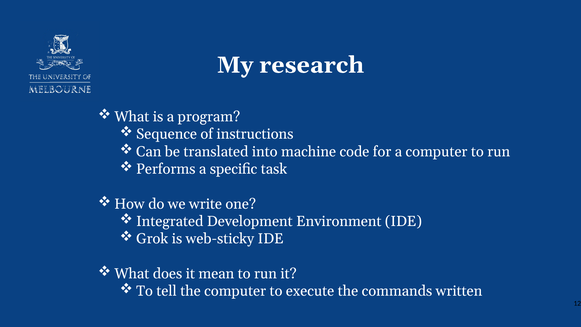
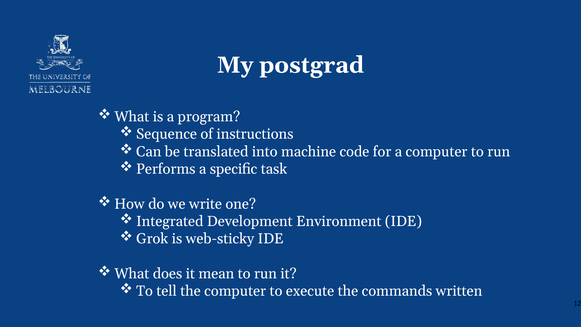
research: research -> postgrad
